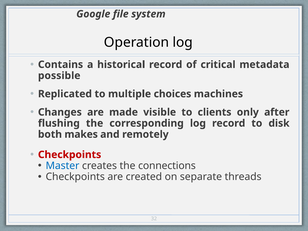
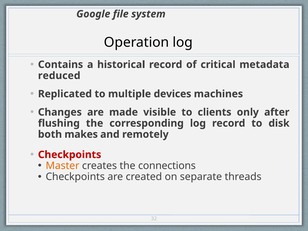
possible: possible -> reduced
choices: choices -> devices
Master colour: blue -> orange
